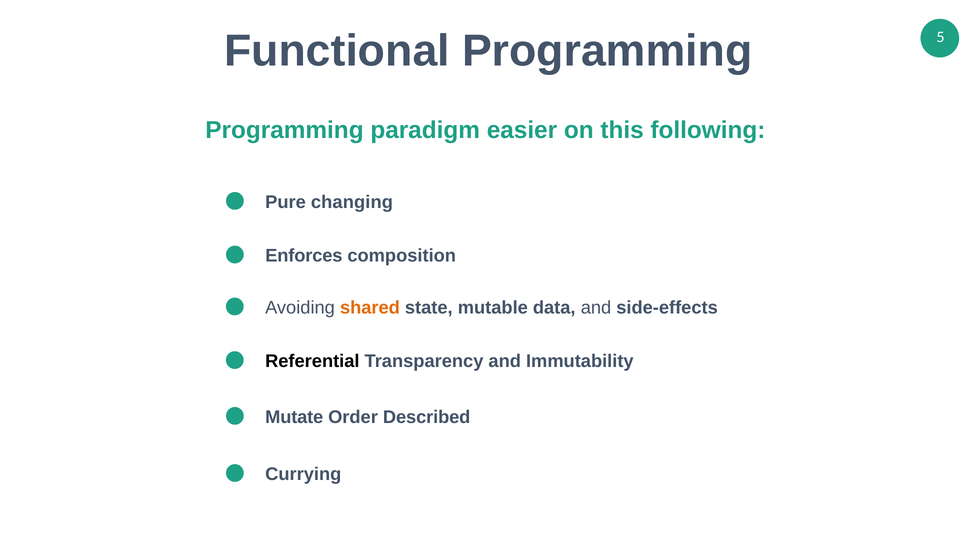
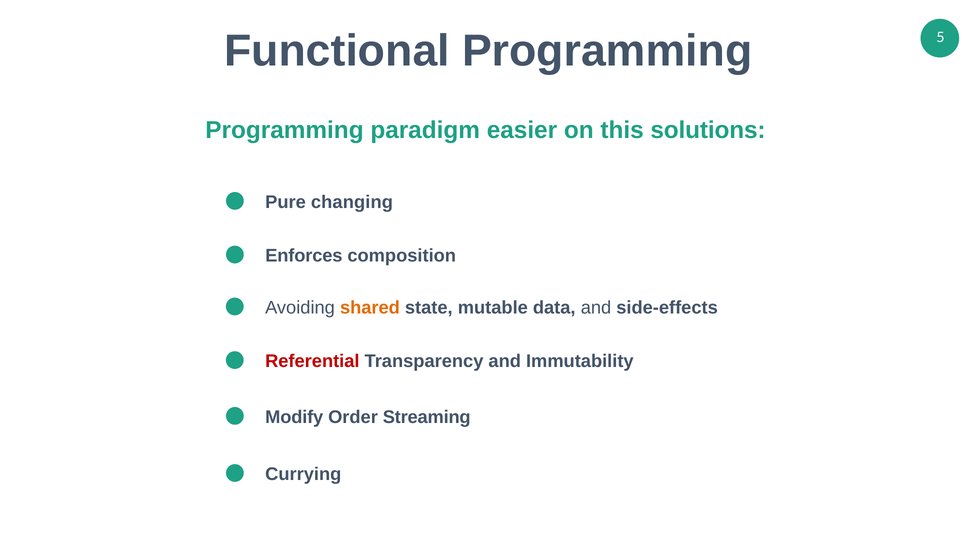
following: following -> solutions
Referential colour: black -> red
Mutate: Mutate -> Modify
Described: Described -> Streaming
